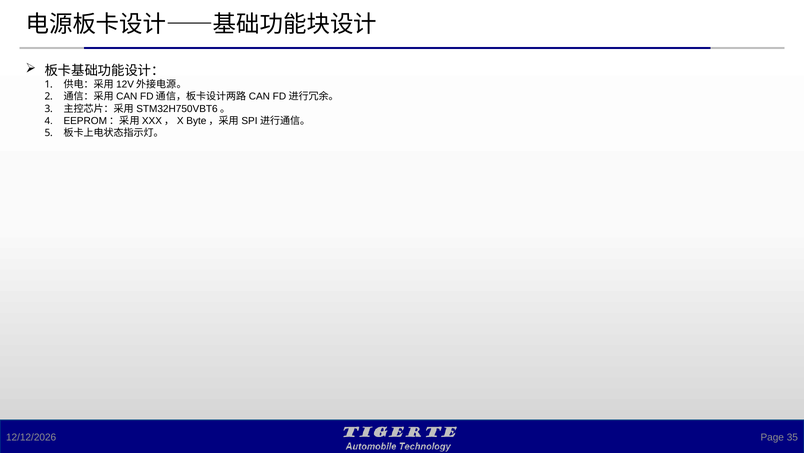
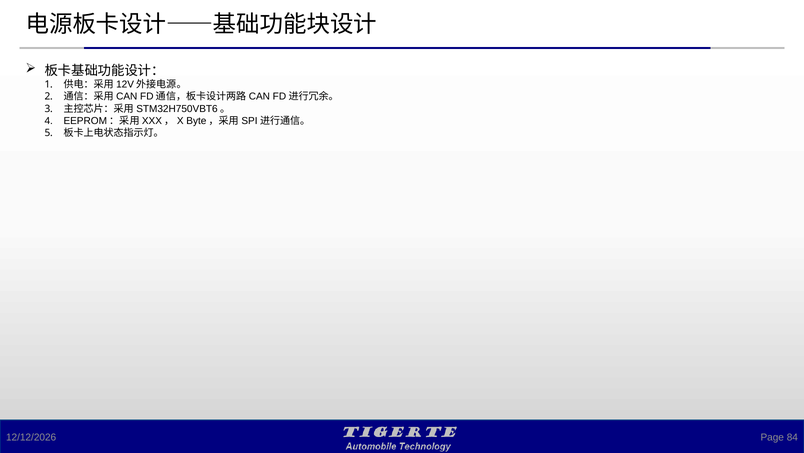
35: 35 -> 84
